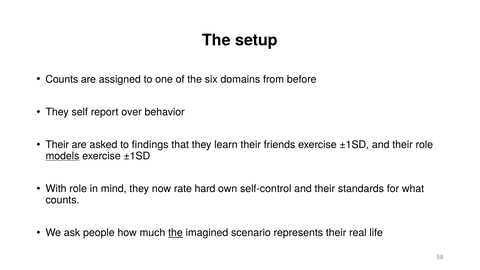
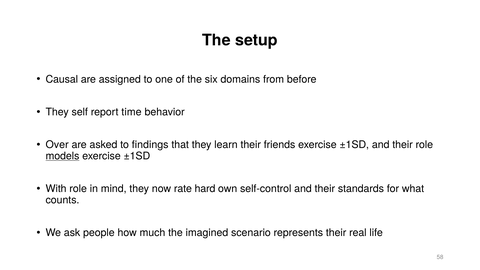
Counts at (62, 79): Counts -> Causal
over: over -> time
Their at (57, 145): Their -> Over
the at (175, 233) underline: present -> none
